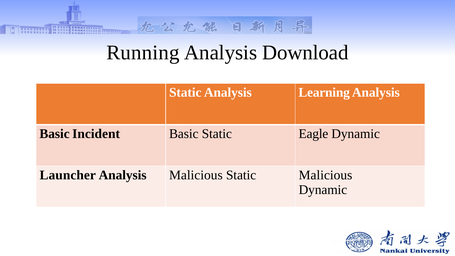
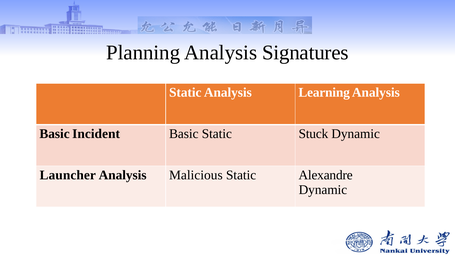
Running: Running -> Planning
Download: Download -> Signatures
Eagle: Eagle -> Stuck
Static Malicious: Malicious -> Alexandre
